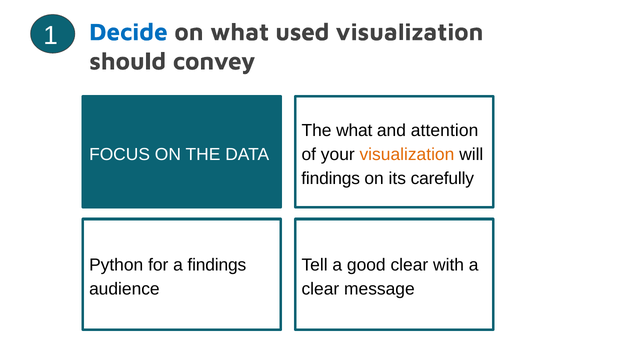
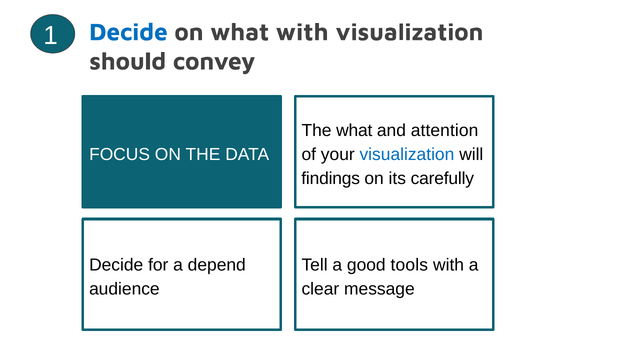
what used: used -> with
visualization at (407, 155) colour: orange -> blue
Python at (116, 265): Python -> Decide
a findings: findings -> depend
good clear: clear -> tools
